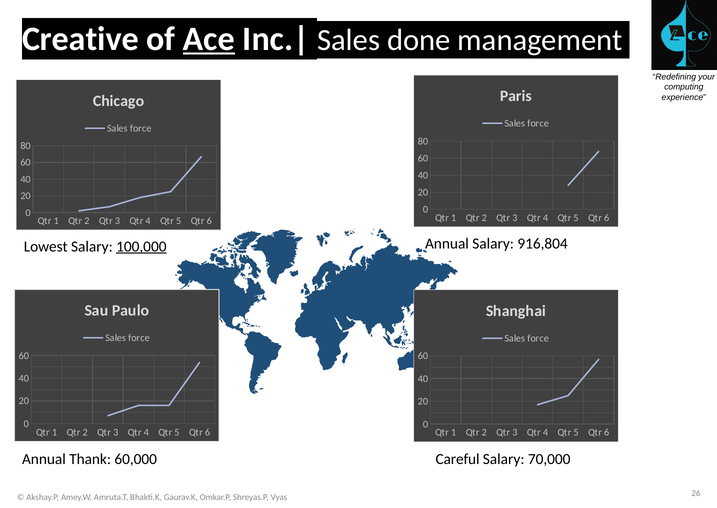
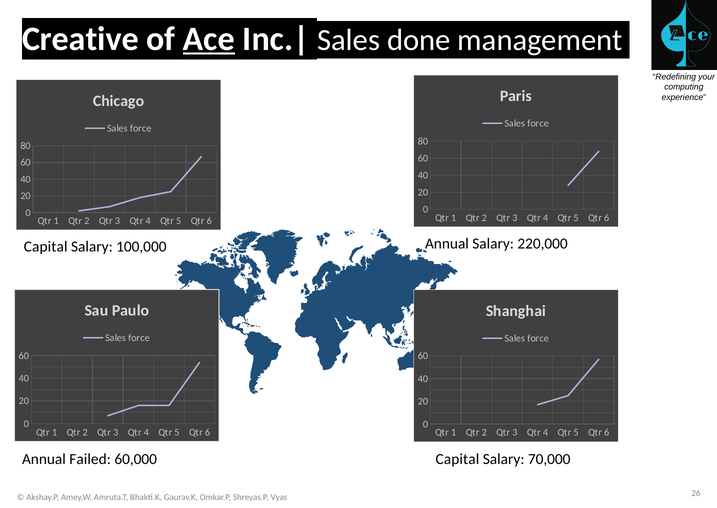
Lowest at (46, 246): Lowest -> Capital
100,000 underline: present -> none
916,804: 916,804 -> 220,000
Thank: Thank -> Failed
60,000 Careful: Careful -> Capital
